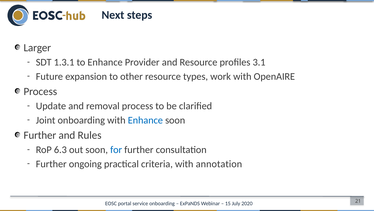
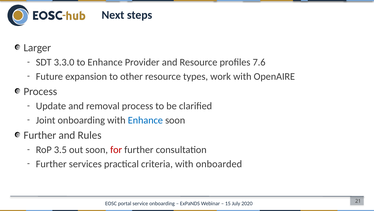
1.3.1: 1.3.1 -> 3.3.0
3.1: 3.1 -> 7.6
6.3: 6.3 -> 3.5
for colour: blue -> red
ongoing: ongoing -> services
annotation: annotation -> onboarded
